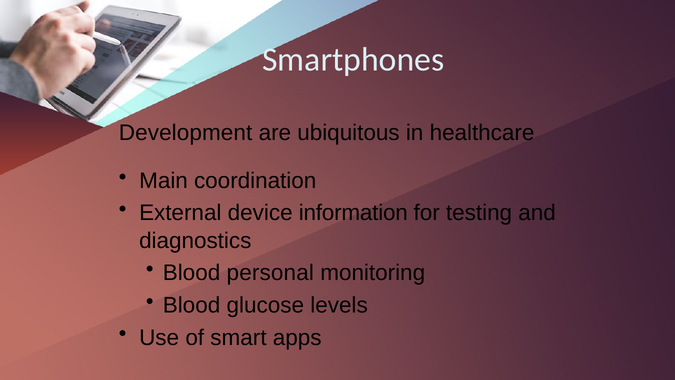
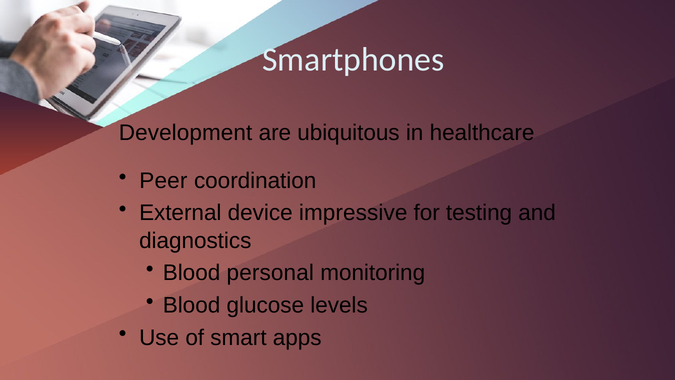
Main: Main -> Peer
information: information -> impressive
